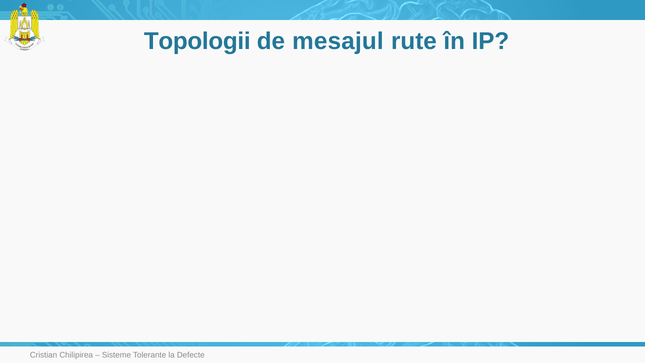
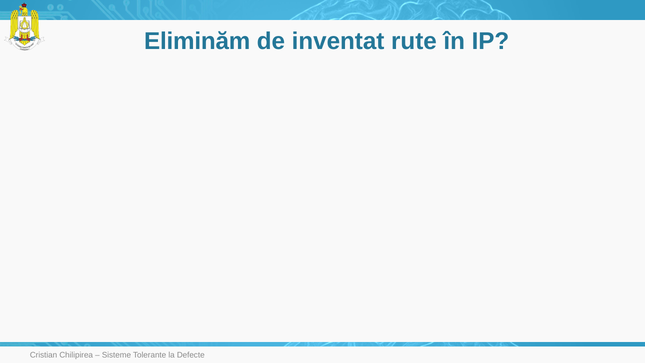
Topologii: Topologii -> Eliminăm
mesajul: mesajul -> inventat
